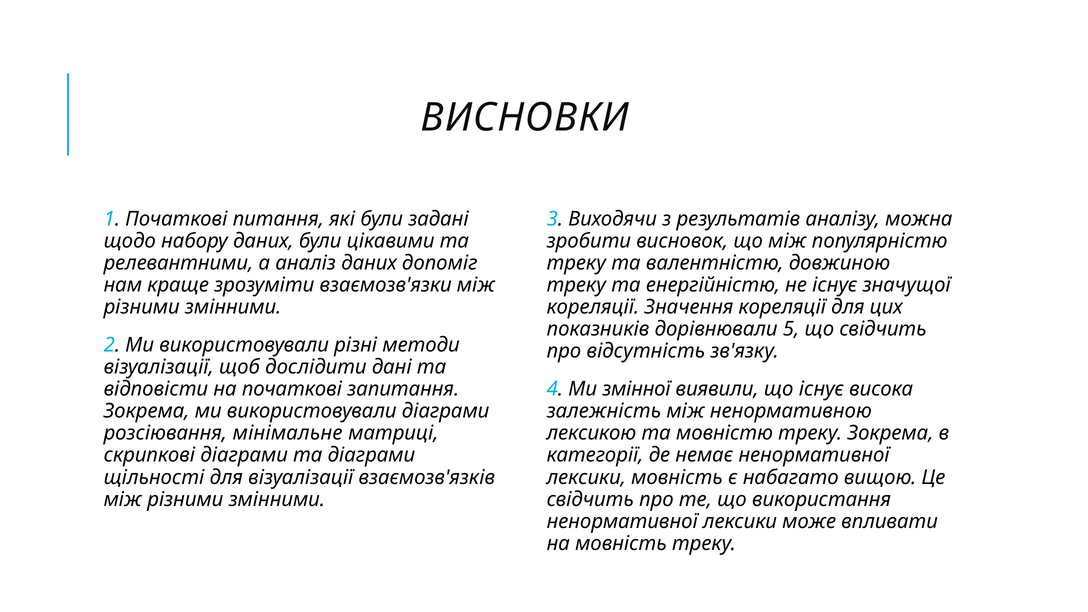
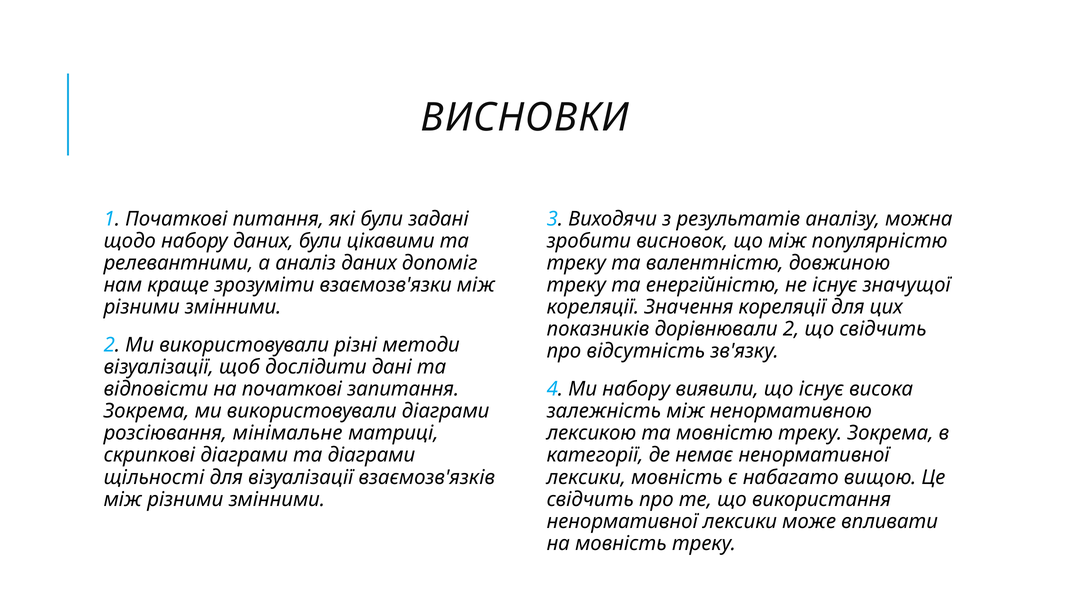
дорівнювали 5: 5 -> 2
Ми змінної: змінної -> набору
